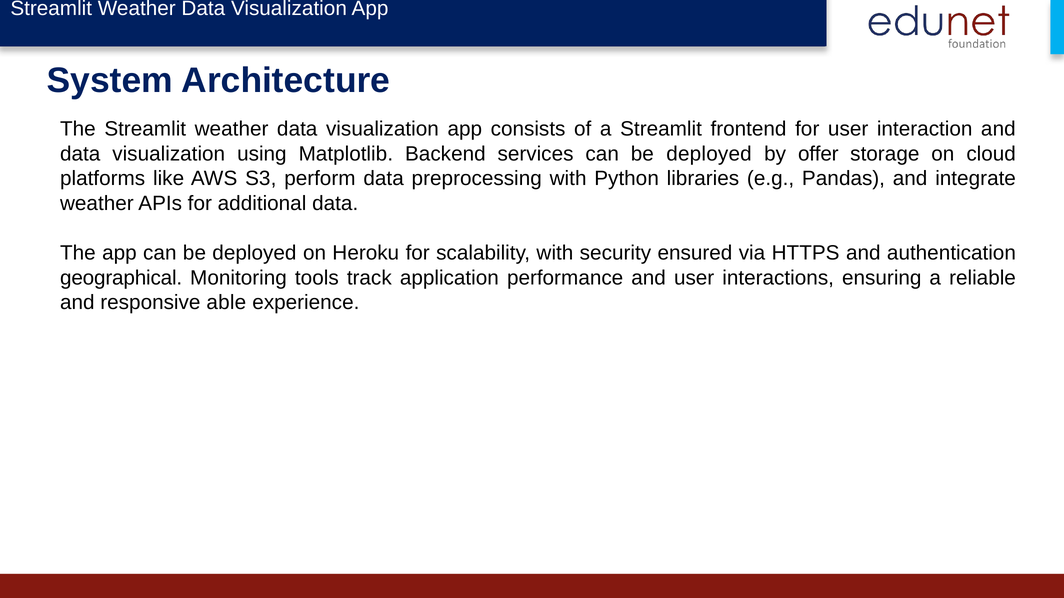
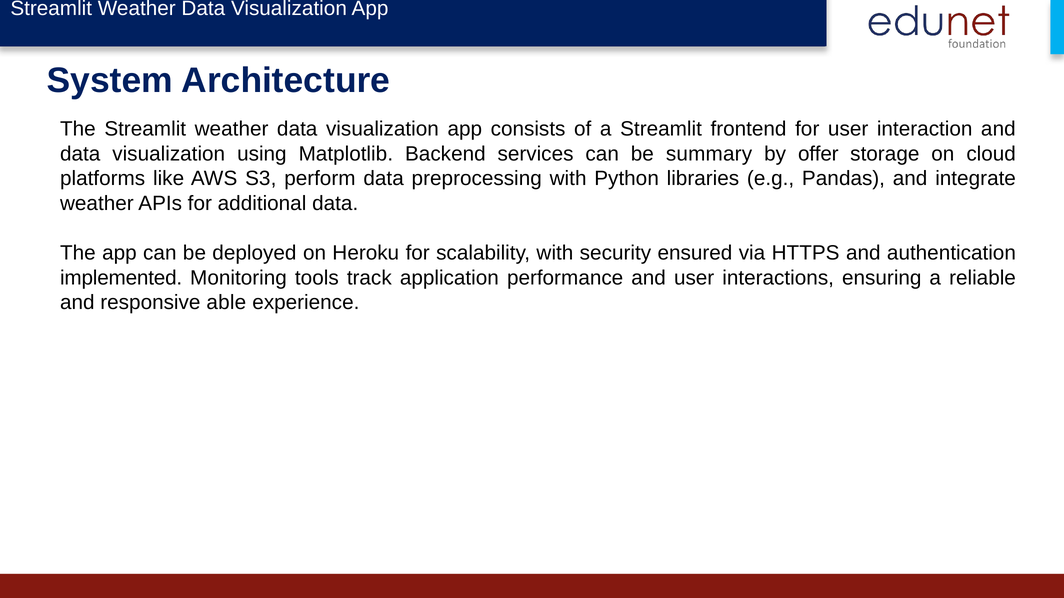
services can be deployed: deployed -> summary
geographical: geographical -> implemented
